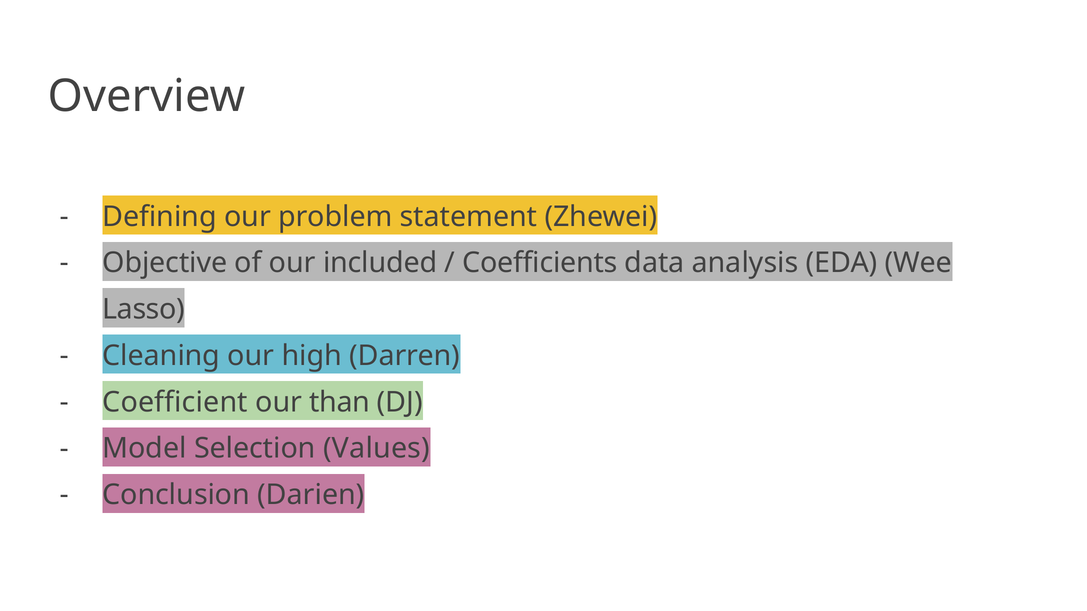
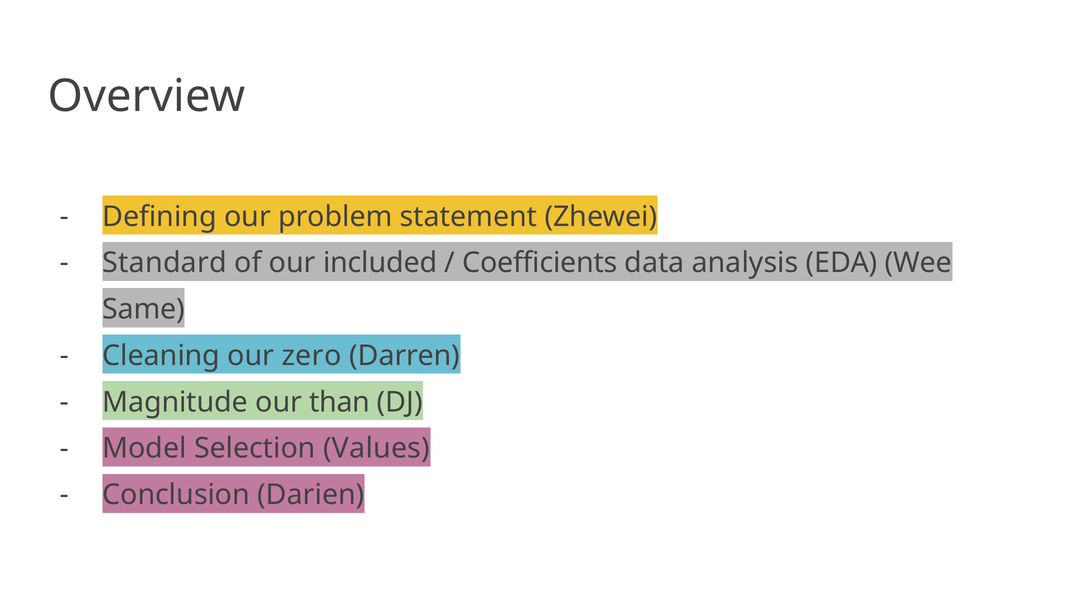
Objective: Objective -> Standard
Lasso: Lasso -> Same
high: high -> zero
Coefficient: Coefficient -> Magnitude
